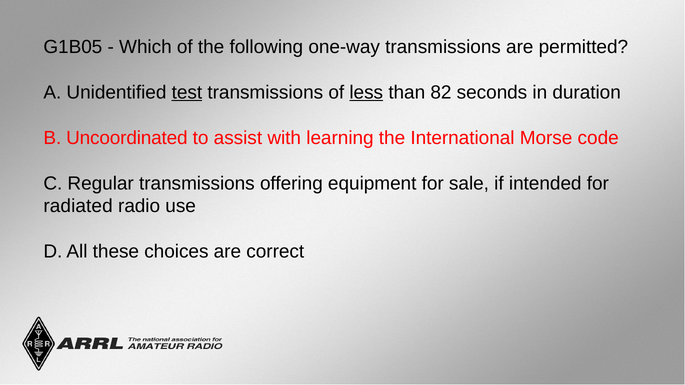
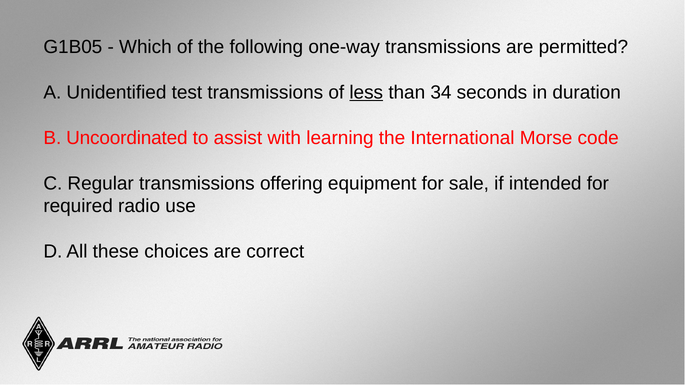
test underline: present -> none
82: 82 -> 34
radiated: radiated -> required
